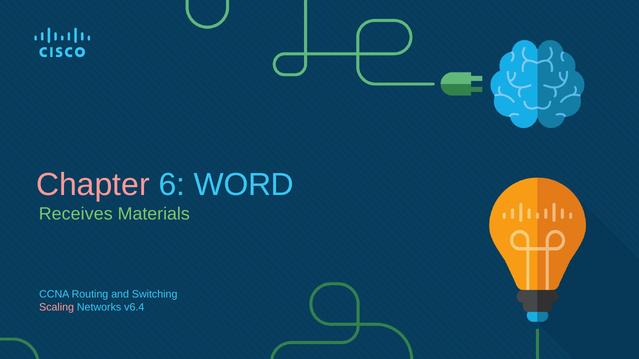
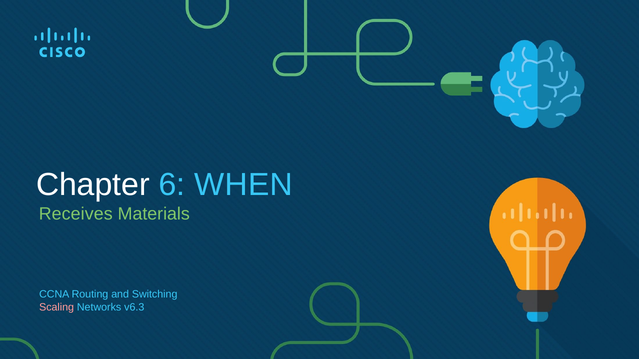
Chapter colour: pink -> white
WORD: WORD -> WHEN
v6.4: v6.4 -> v6.3
